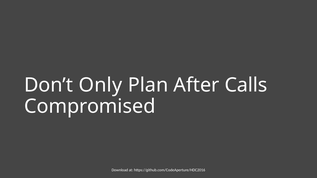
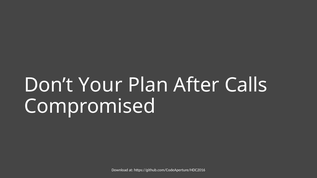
Only: Only -> Your
